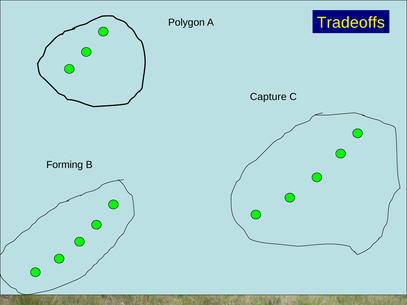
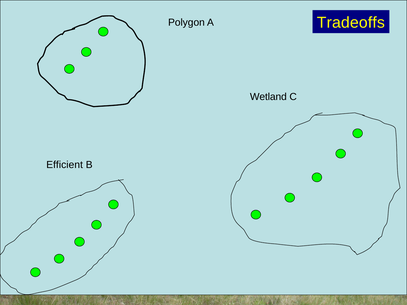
Capture: Capture -> Wetland
Forming: Forming -> Efficient
